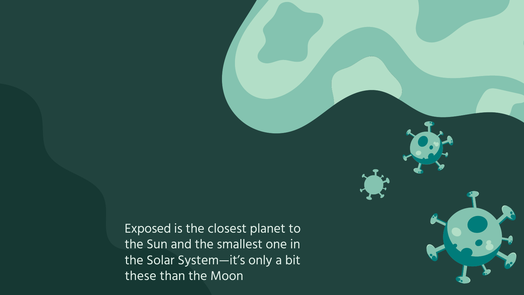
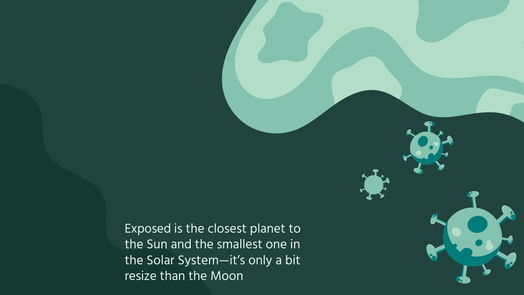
these: these -> resize
